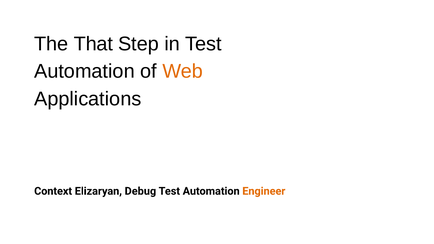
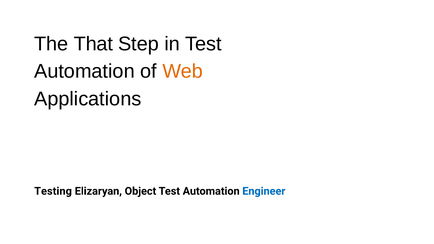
Context: Context -> Testing
Debug: Debug -> Object
Engineer colour: orange -> blue
